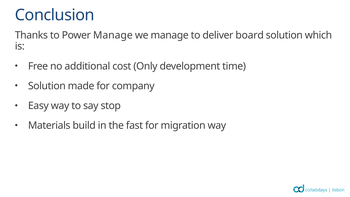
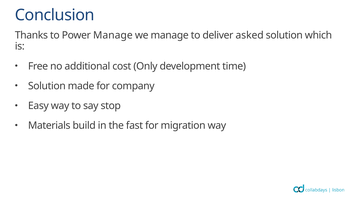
board: board -> asked
